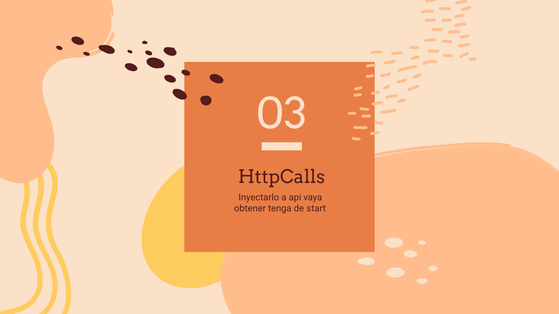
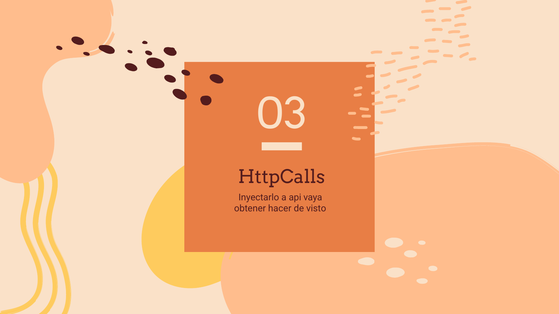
tenga: tenga -> hacer
start: start -> visto
